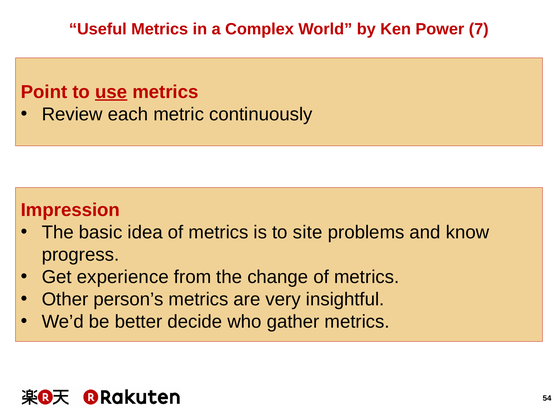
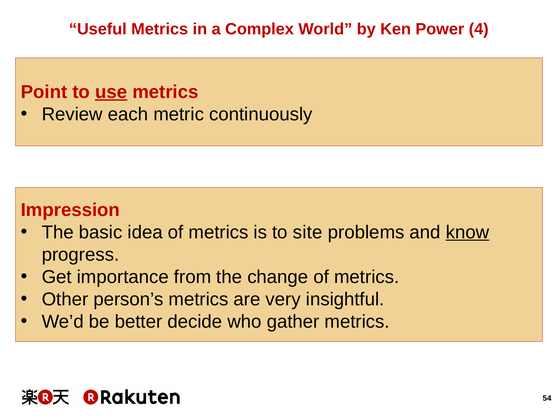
7: 7 -> 4
know underline: none -> present
experience: experience -> importance
